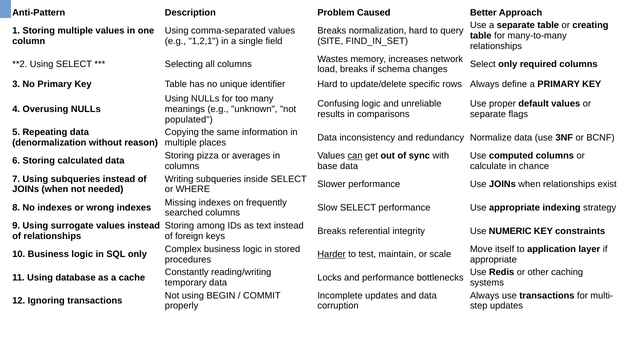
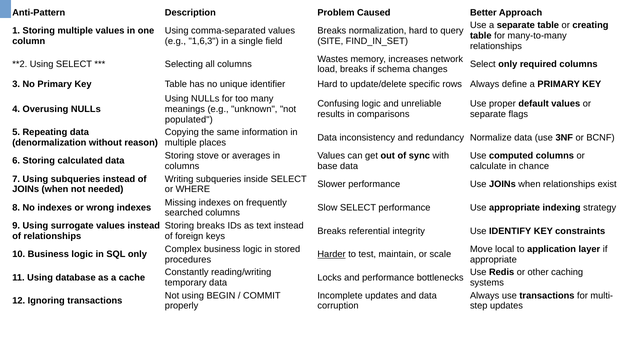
1,2,1: 1,2,1 -> 1,6,3
pizza: pizza -> stove
can underline: present -> none
Storing among: among -> breaks
NUMERIC: NUMERIC -> IDENTIFY
itself: itself -> local
